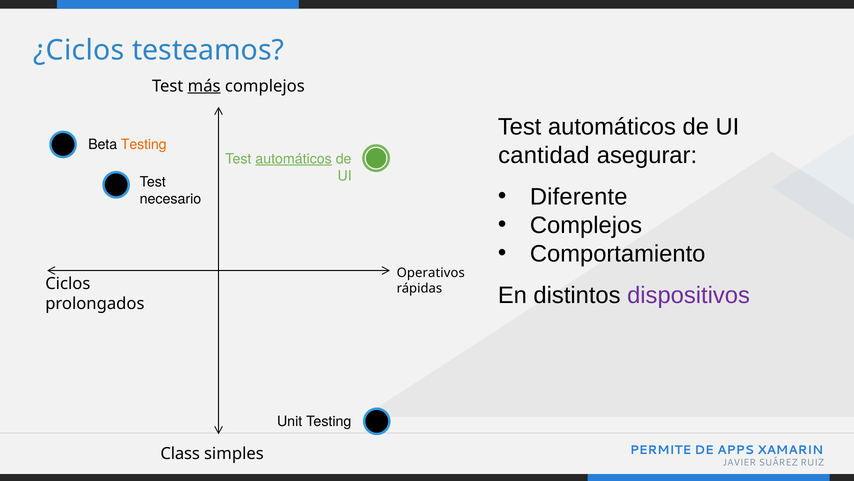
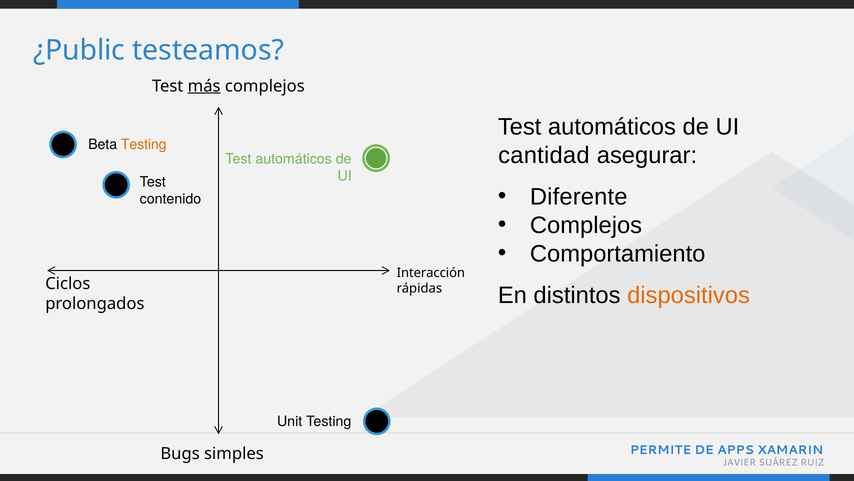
¿Ciclos: ¿Ciclos -> ¿Public
automáticos at (294, 159) underline: present -> none
necesario: necesario -> contenido
Operativos: Operativos -> Interacción
dispositivos colour: purple -> orange
Class: Class -> Bugs
